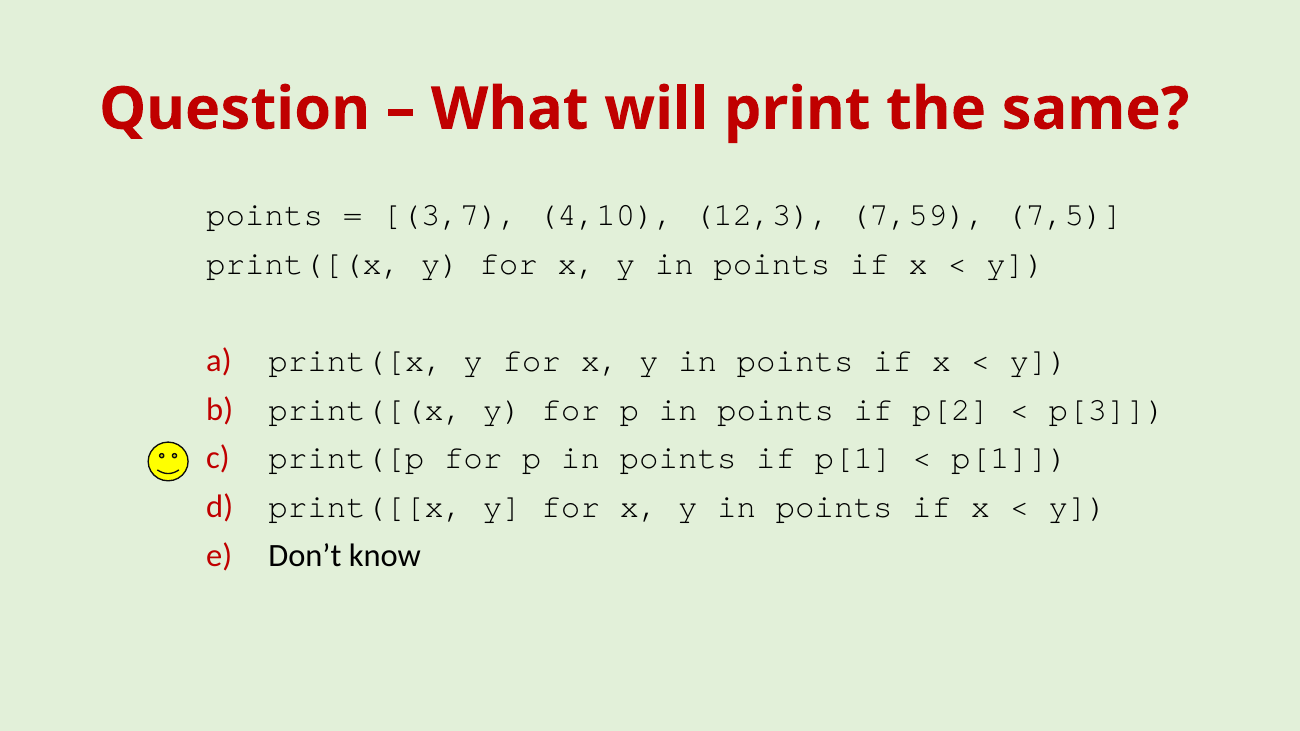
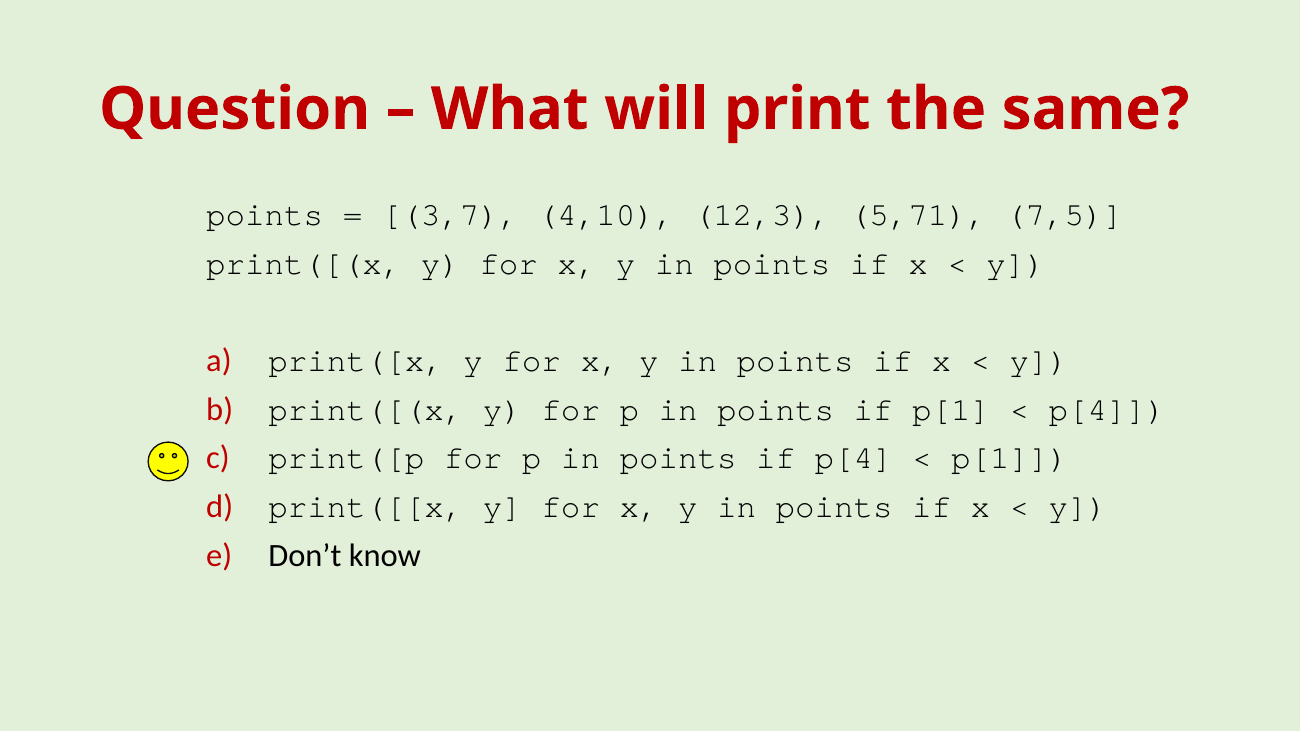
7,59: 7,59 -> 5,71
if p[2: p[2 -> p[1
p[3 at (1107, 410): p[3 -> p[4
if p[1: p[1 -> p[4
